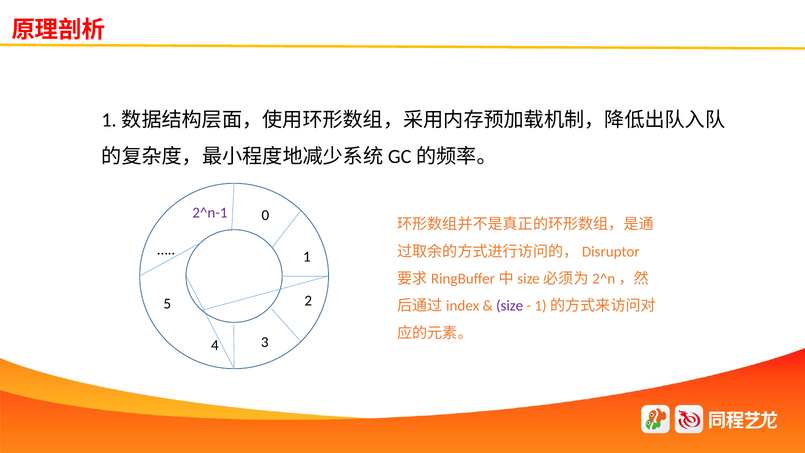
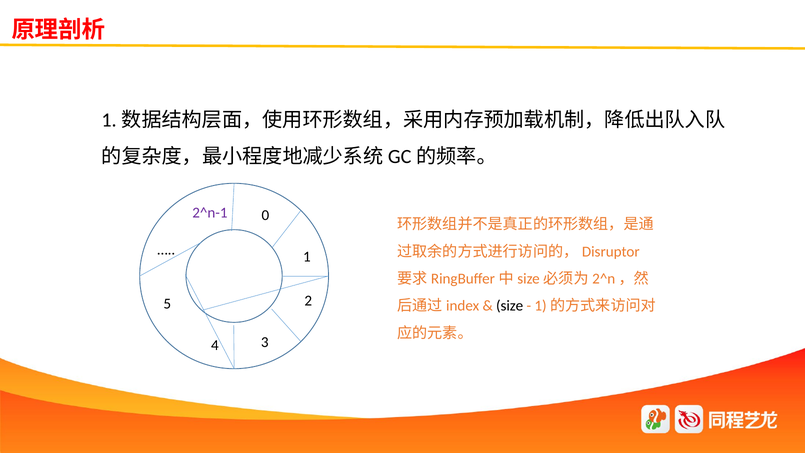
size colour: purple -> black
